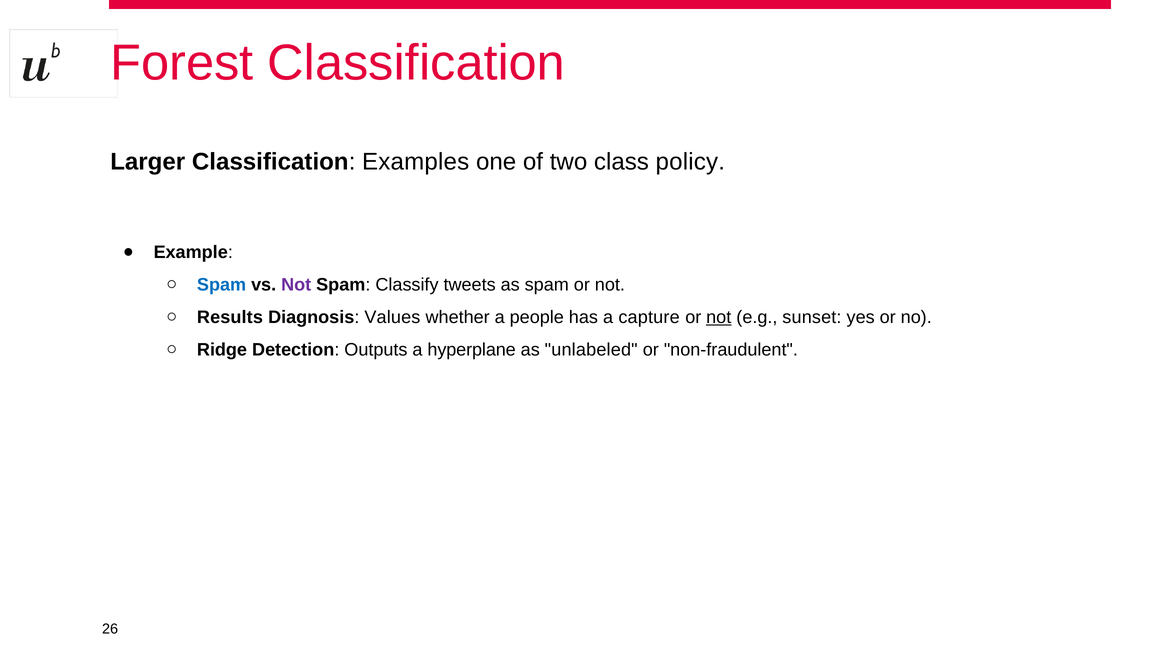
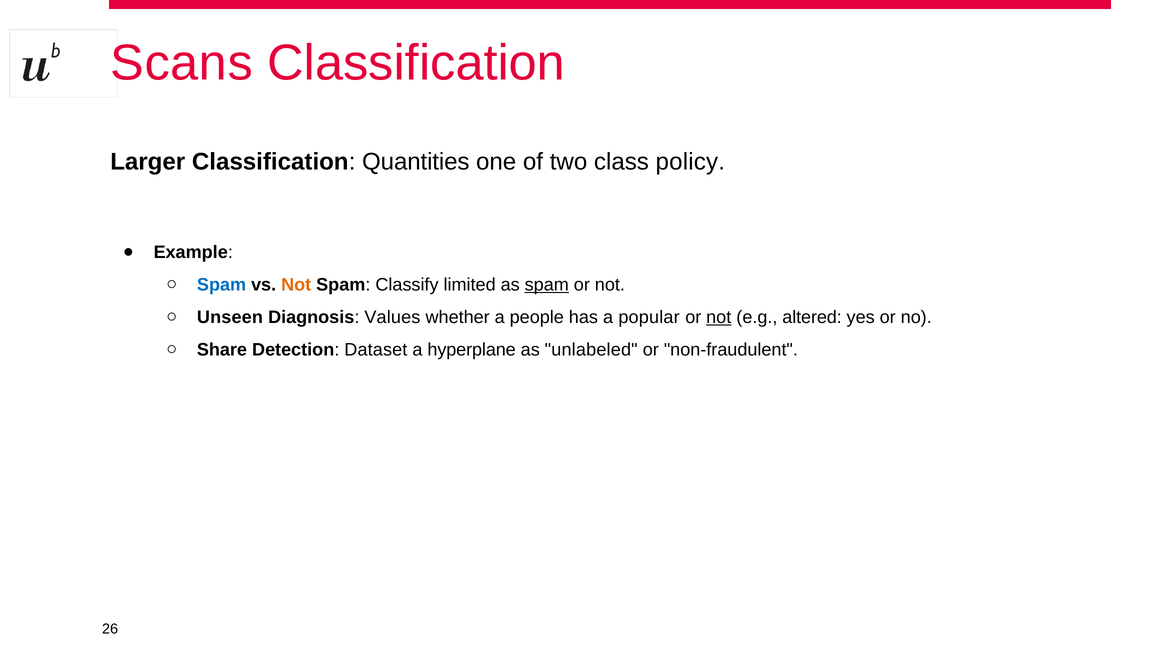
Forest: Forest -> Scans
Examples: Examples -> Quantities
Not at (296, 285) colour: purple -> orange
tweets: tweets -> limited
spam at (547, 285) underline: none -> present
Results: Results -> Unseen
capture: capture -> popular
sunset: sunset -> altered
Ridge: Ridge -> Share
Outputs: Outputs -> Dataset
